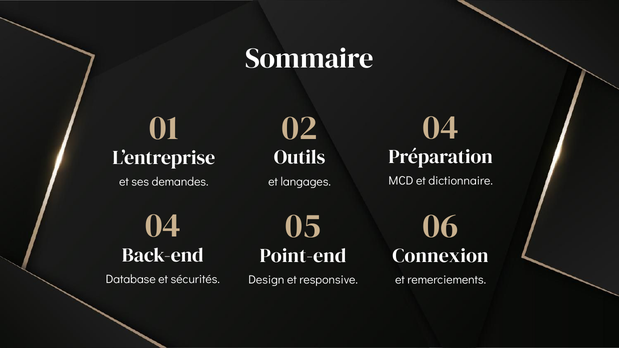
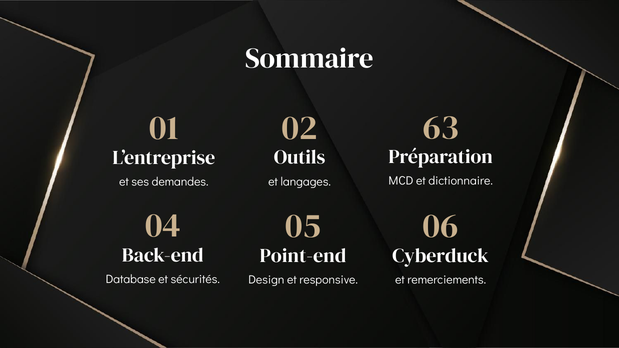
01 04: 04 -> 63
Connexion: Connexion -> Cyberduck
